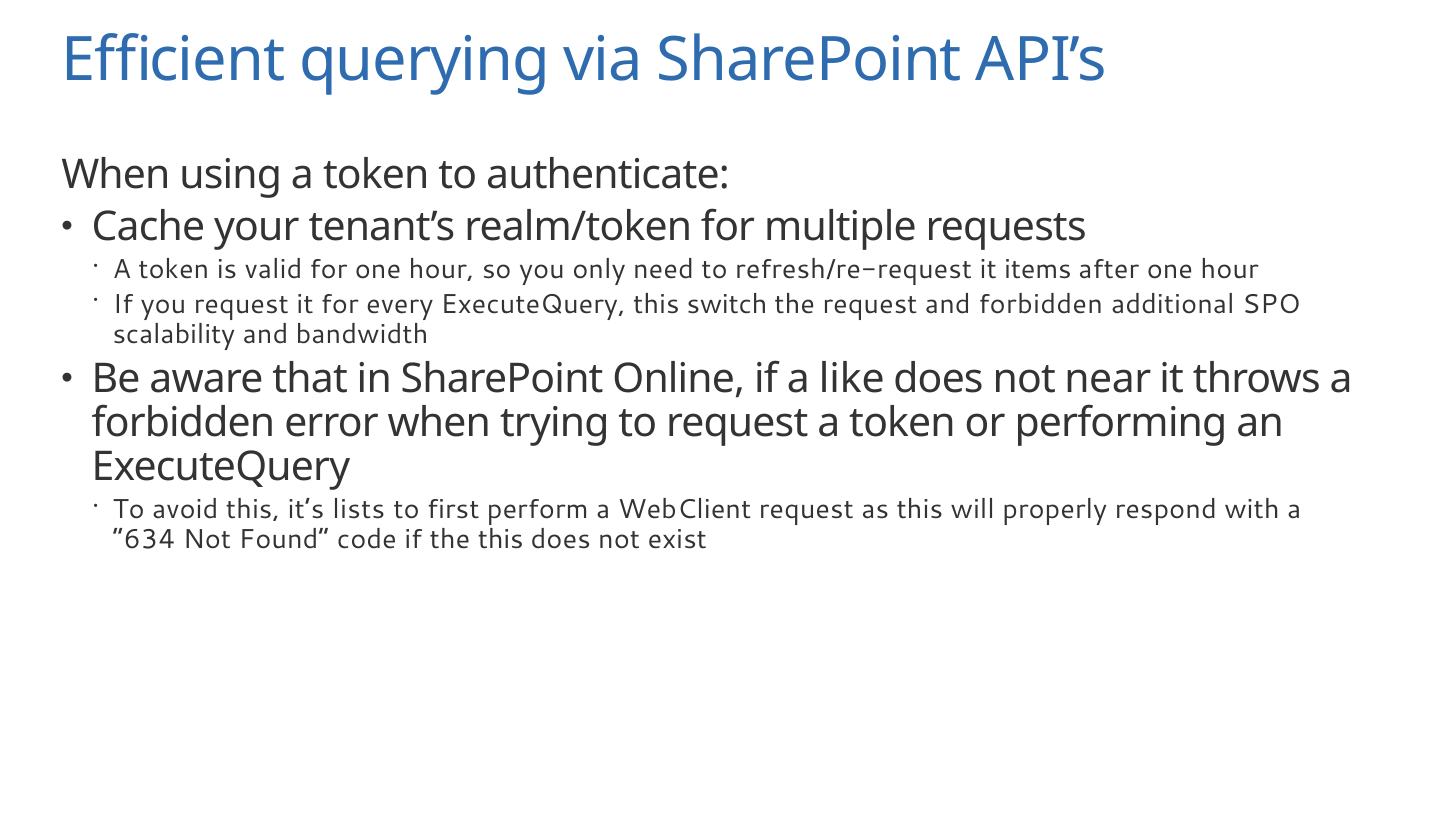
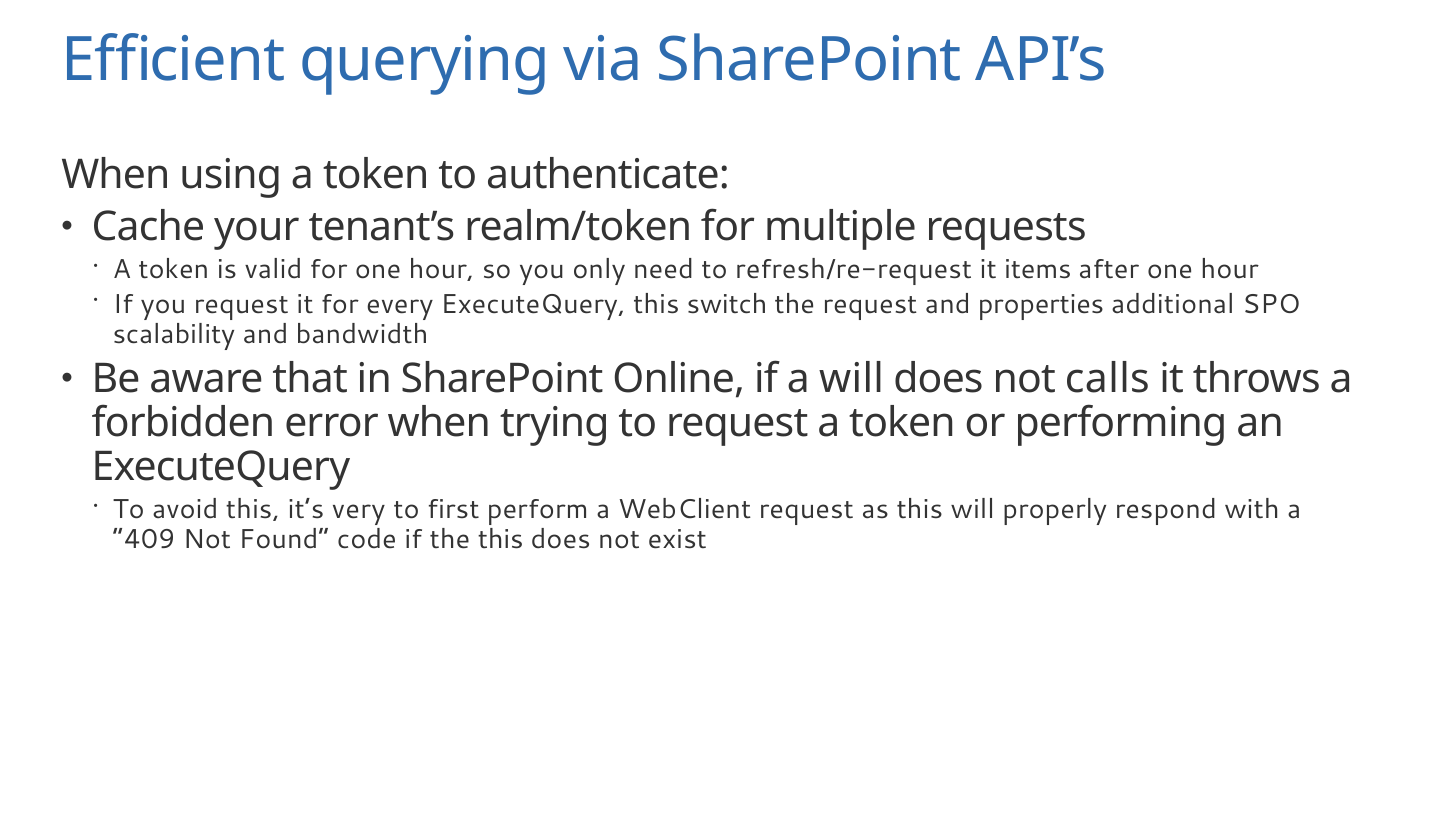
and forbidden: forbidden -> properties
a like: like -> will
near: near -> calls
lists: lists -> very
634: 634 -> 409
